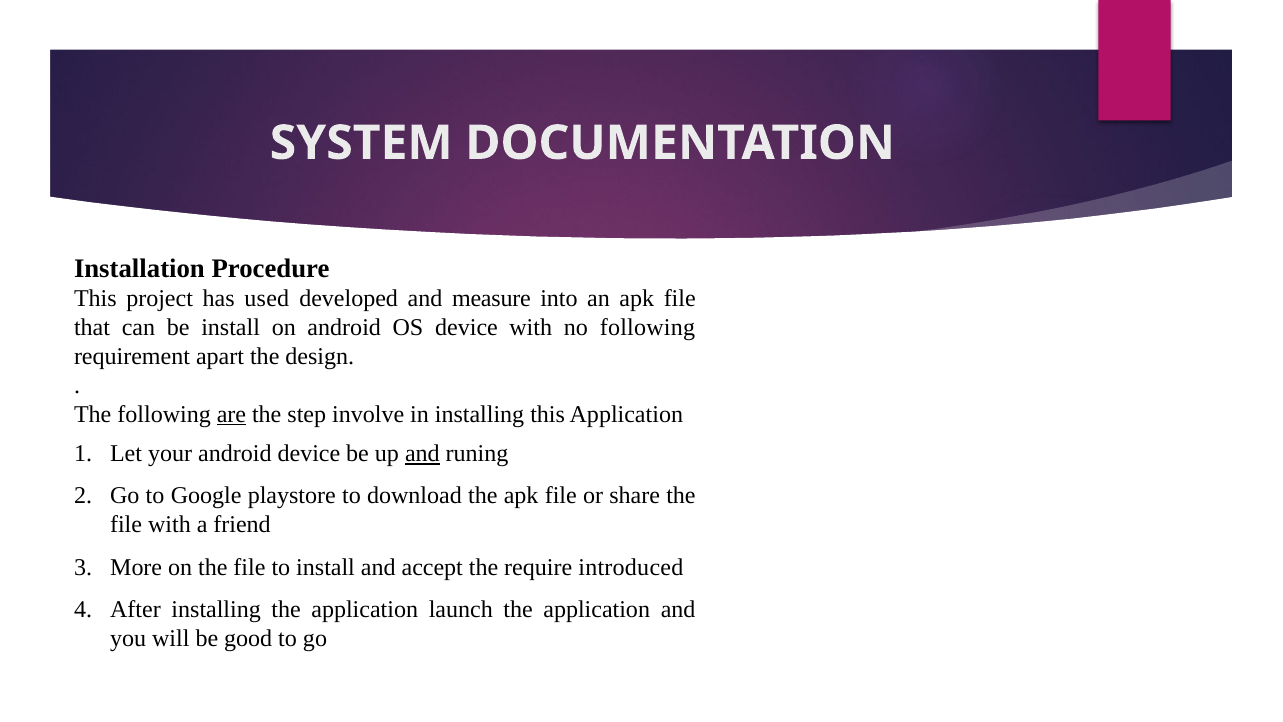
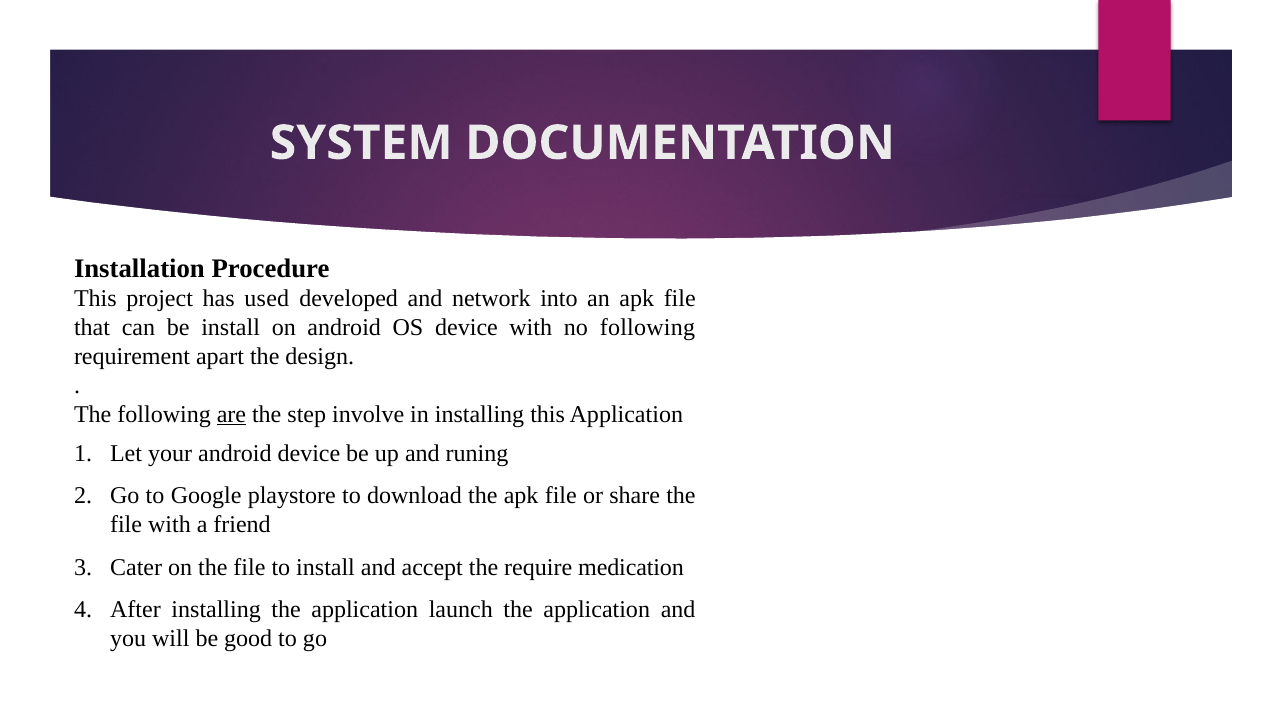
measure: measure -> network
and at (422, 454) underline: present -> none
More: More -> Cater
introduced: introduced -> medication
